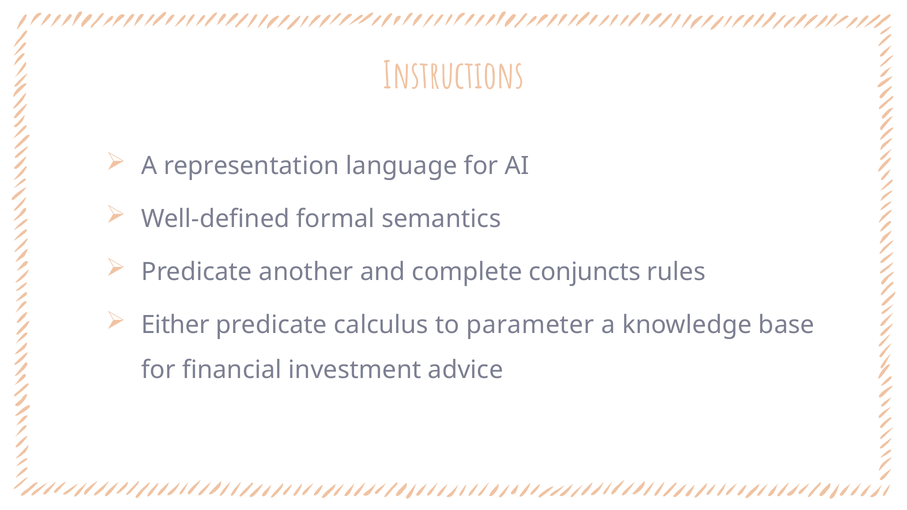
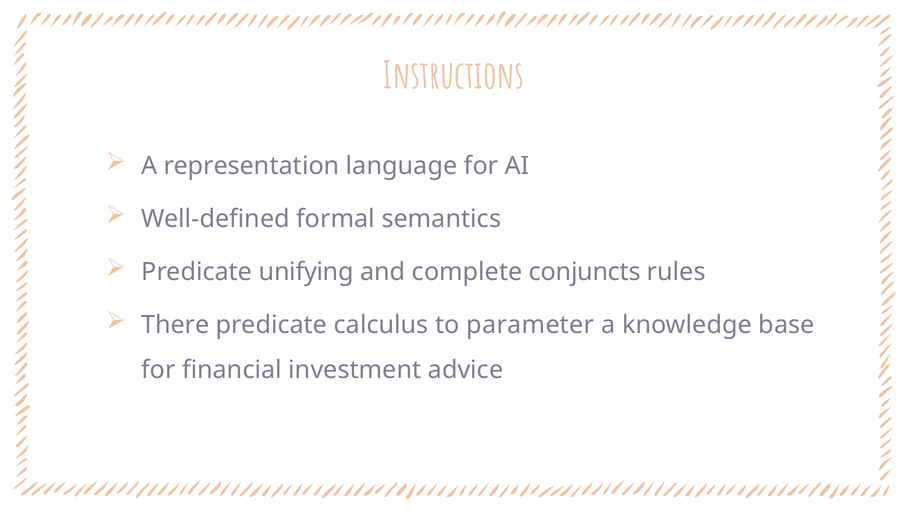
another: another -> unifying
Either: Either -> There
